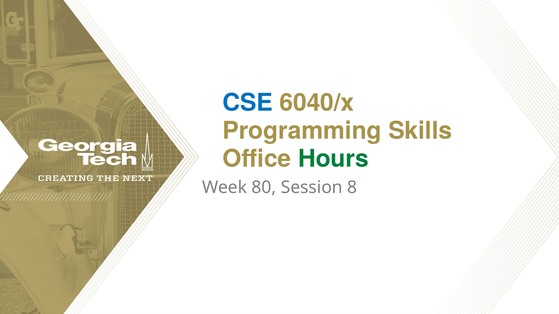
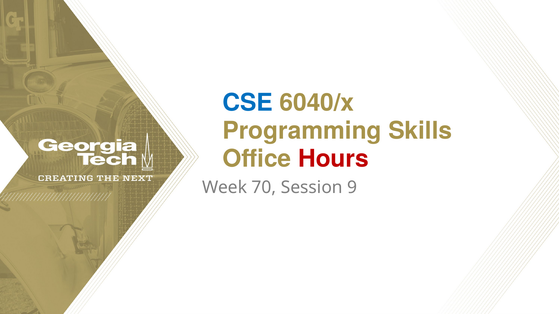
Hours colour: green -> red
80: 80 -> 70
8: 8 -> 9
